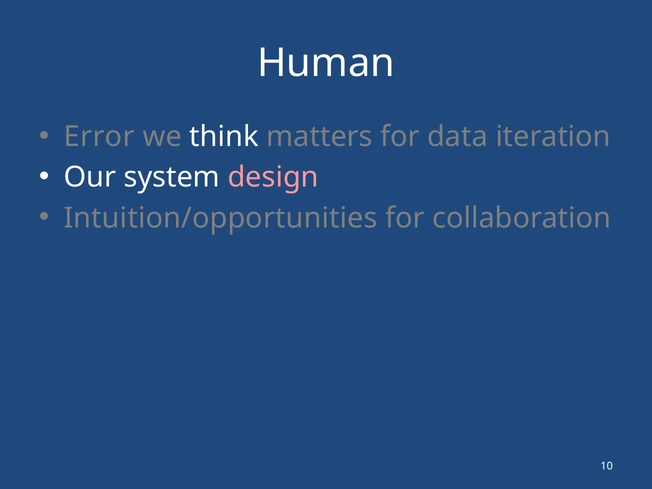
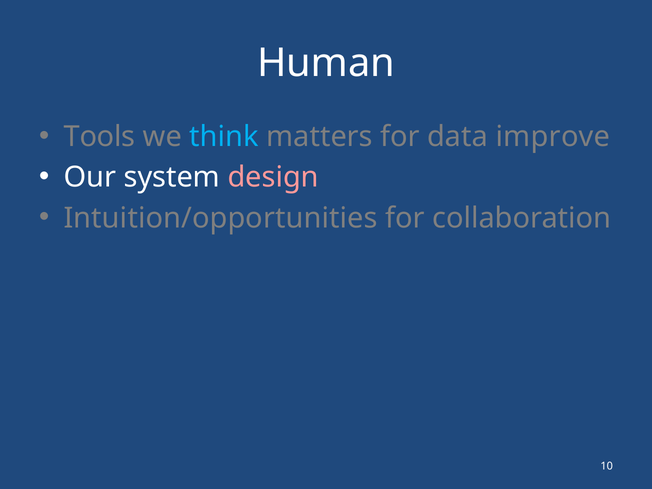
Error: Error -> Tools
think colour: white -> light blue
iteration: iteration -> improve
